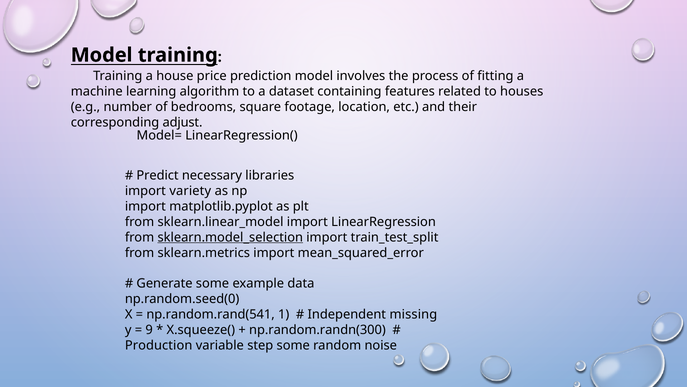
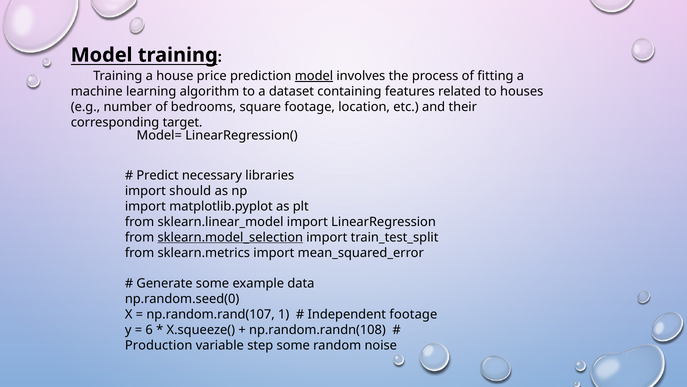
model at (314, 76) underline: none -> present
adjust: adjust -> target
variety: variety -> should
np.random.rand(541: np.random.rand(541 -> np.random.rand(107
Independent missing: missing -> footage
9: 9 -> 6
np.random.randn(300: np.random.randn(300 -> np.random.randn(108
